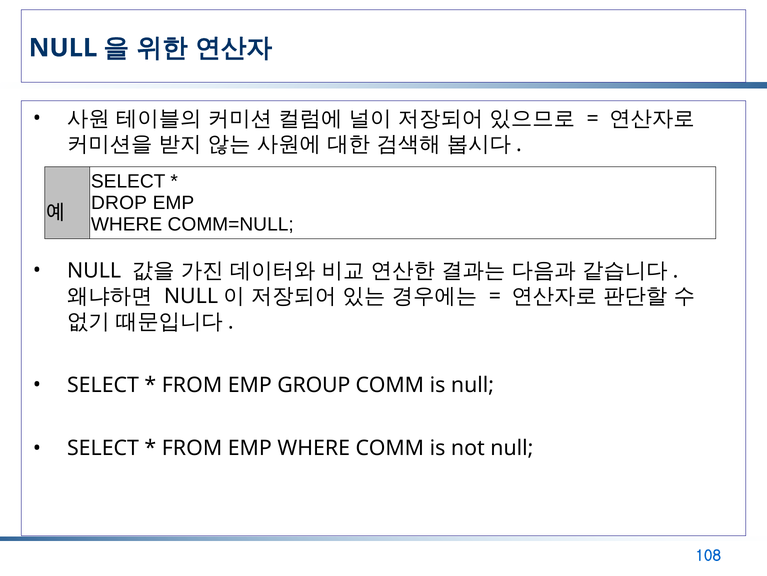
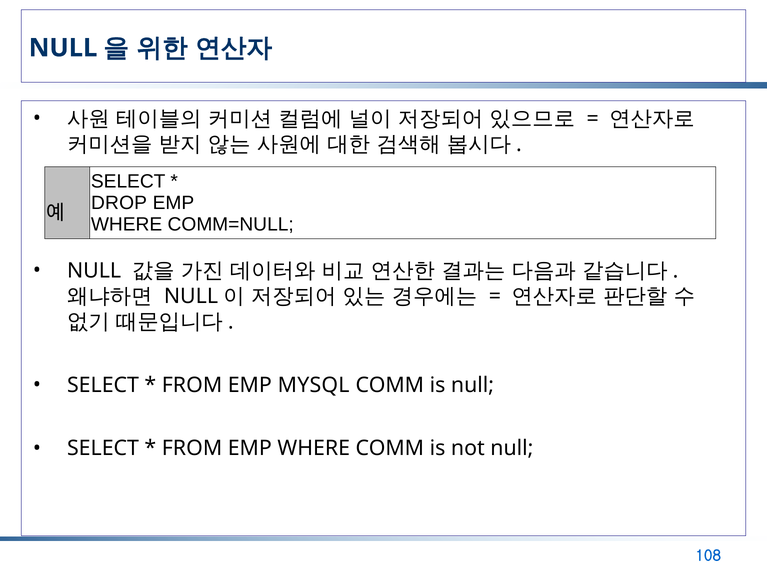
GROUP: GROUP -> MYSQL
